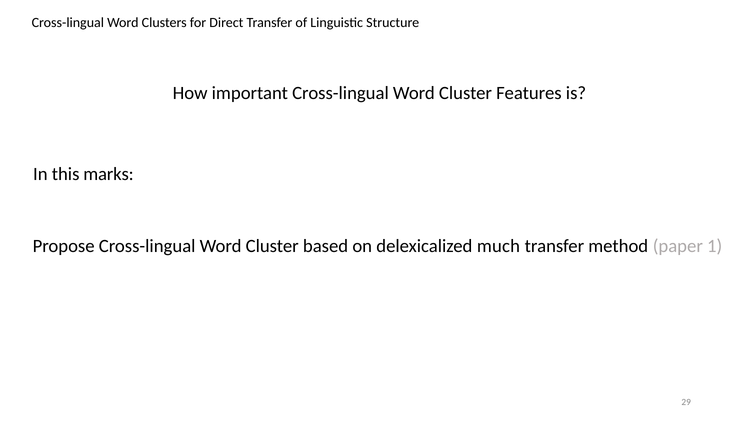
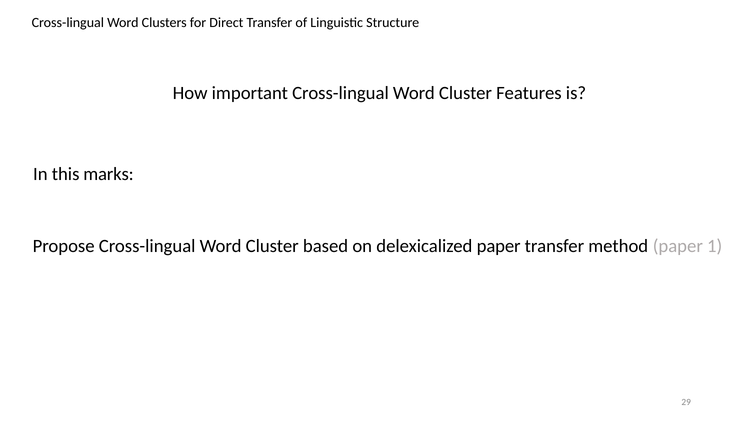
delexicalized much: much -> paper
